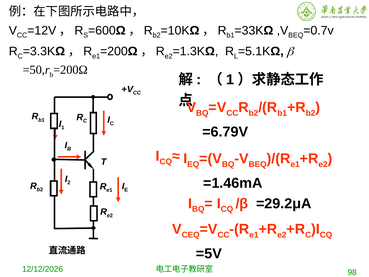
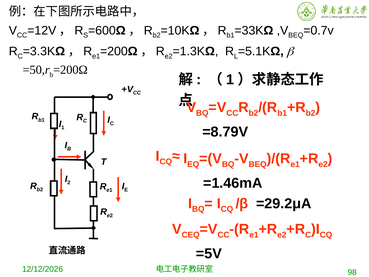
=6.79V: =6.79V -> =8.79V
